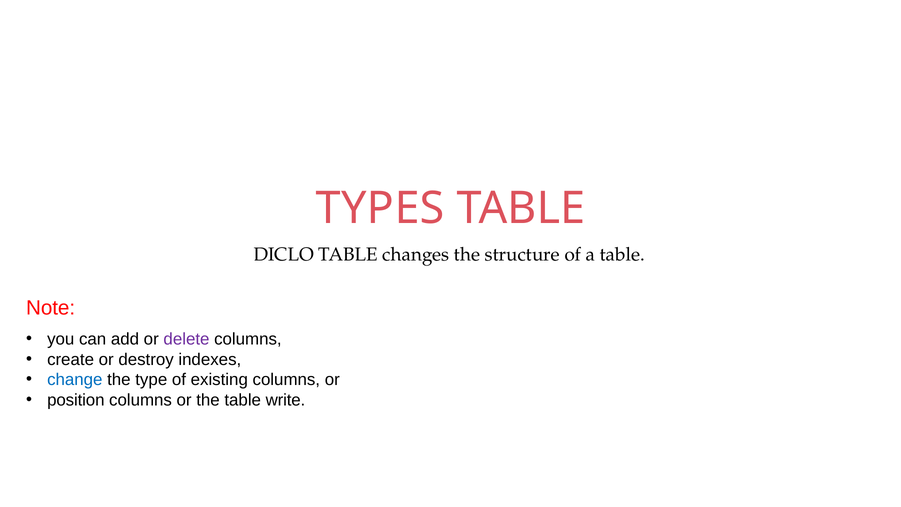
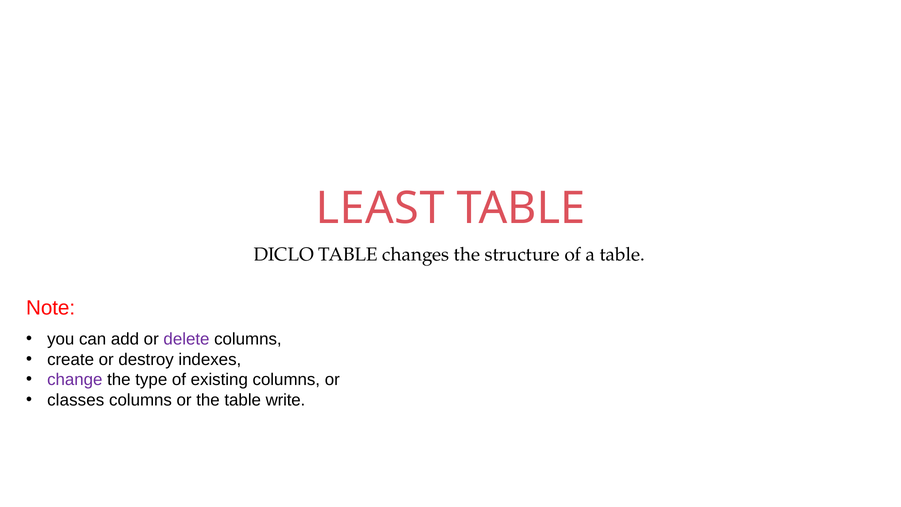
TYPES: TYPES -> LEAST
change colour: blue -> purple
position: position -> classes
